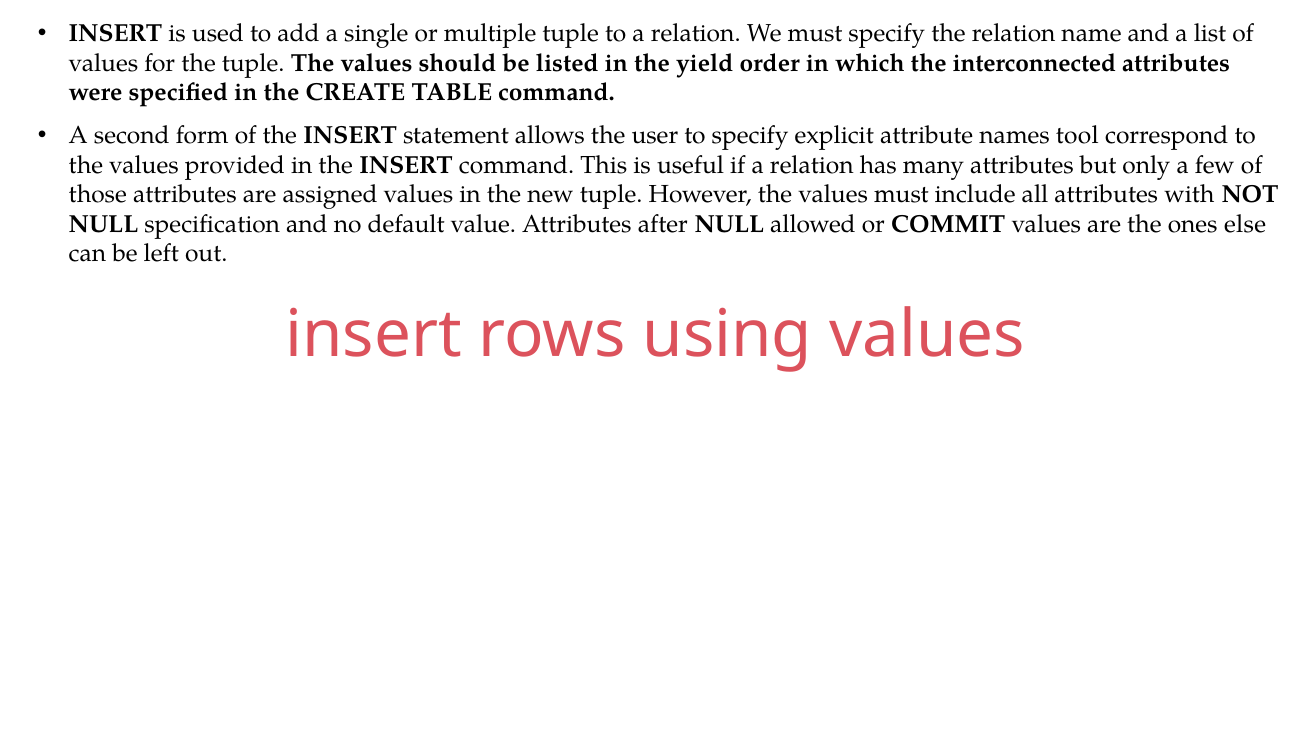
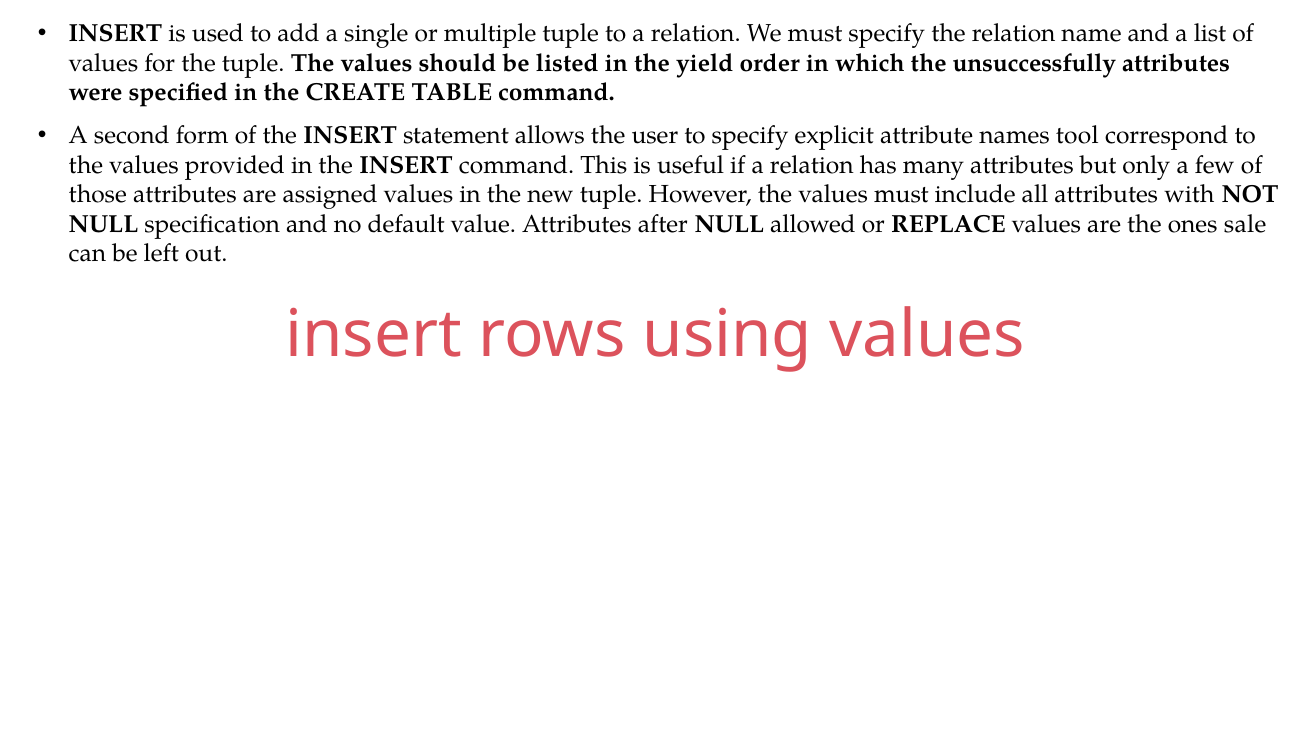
interconnected: interconnected -> unsuccessfully
COMMIT: COMMIT -> REPLACE
else: else -> sale
